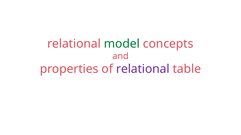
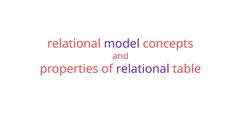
model colour: green -> purple
